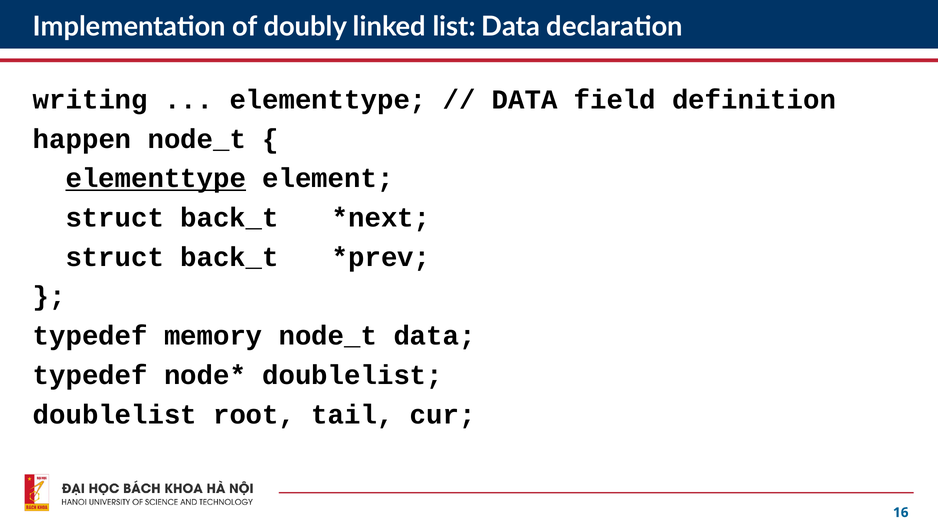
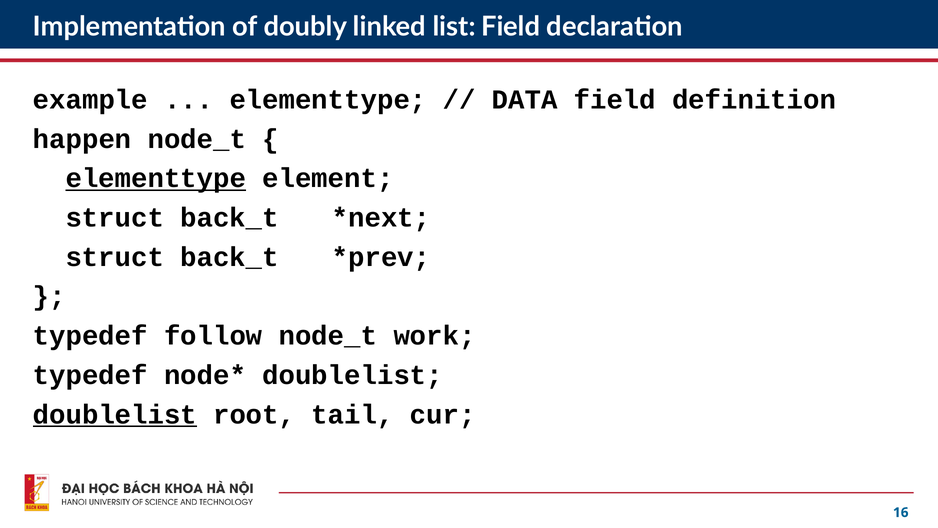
list Data: Data -> Field
writing: writing -> example
memory: memory -> follow
node_t data: data -> work
doublelist at (115, 414) underline: none -> present
